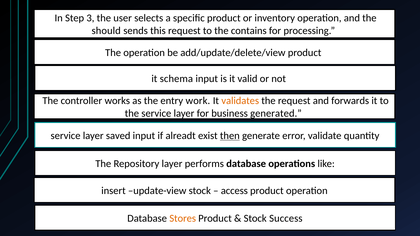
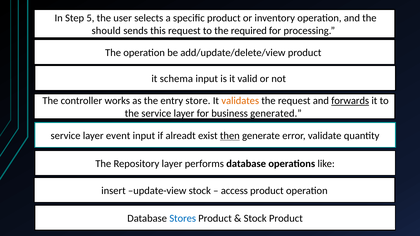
3: 3 -> 5
contains: contains -> required
work: work -> store
forwards underline: none -> present
saved: saved -> event
Stores colour: orange -> blue
Stock Success: Success -> Product
